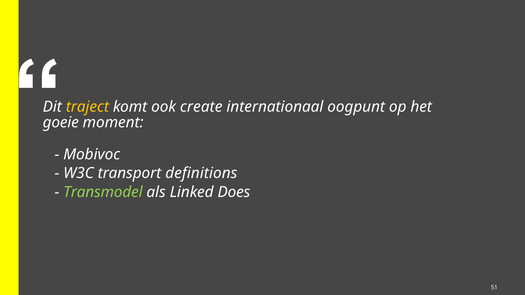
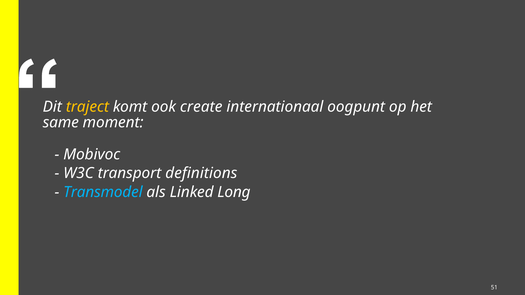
goeie: goeie -> same
Transmodel colour: light green -> light blue
Does: Does -> Long
